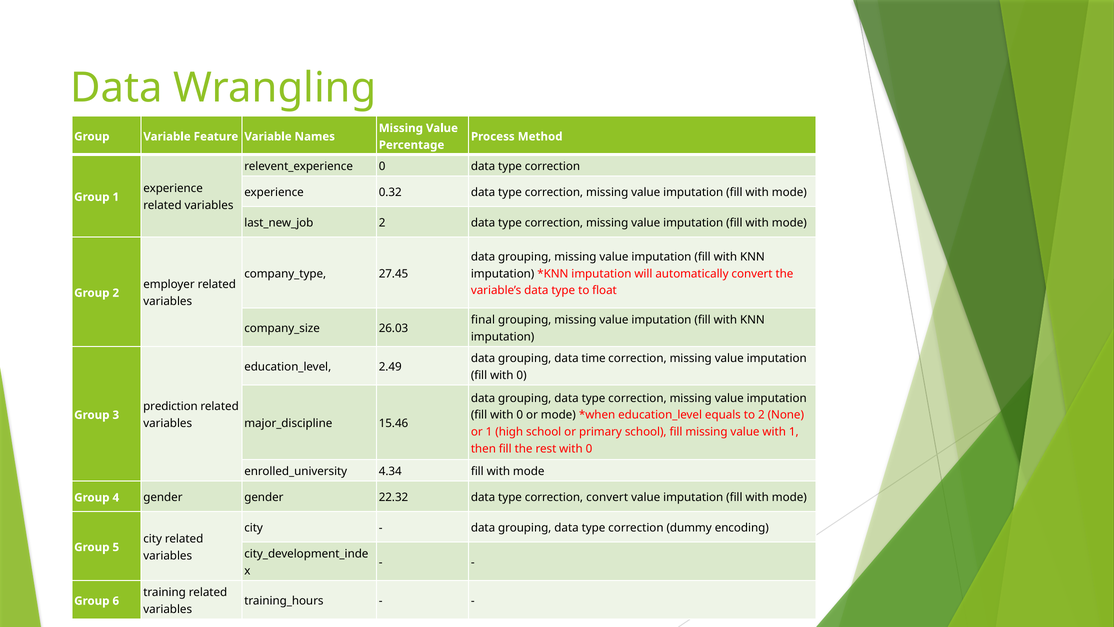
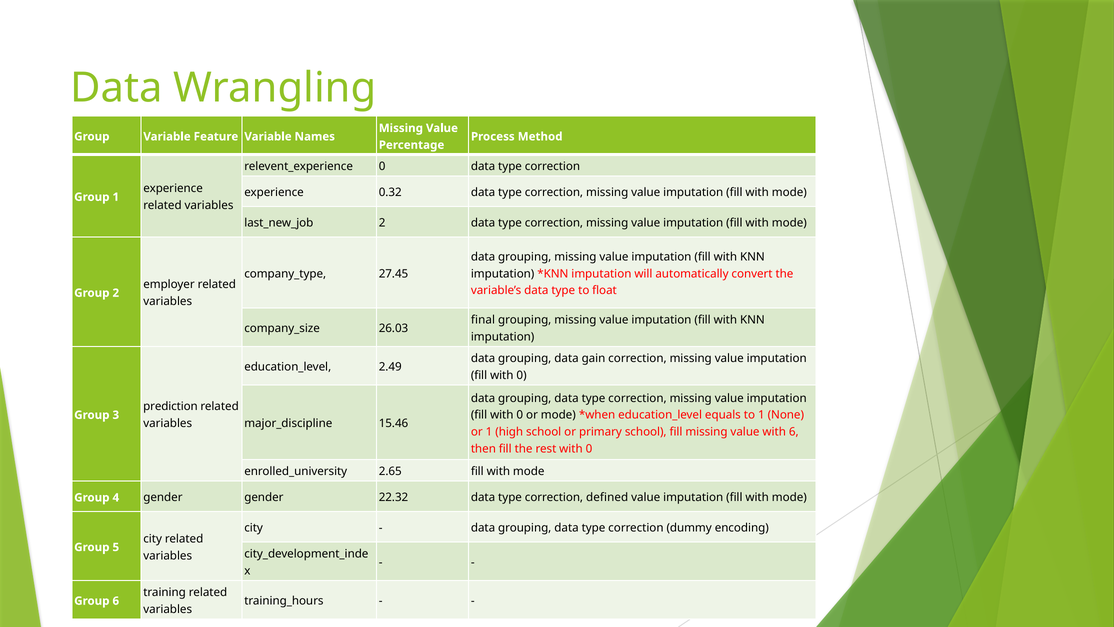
time: time -> gain
to 2: 2 -> 1
with 1: 1 -> 6
4.34: 4.34 -> 2.65
correction convert: convert -> defined
